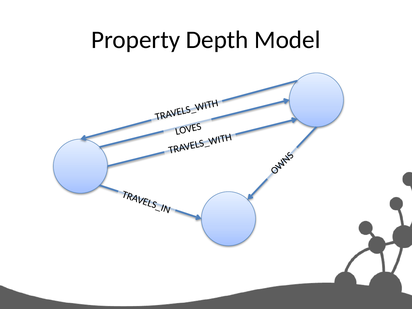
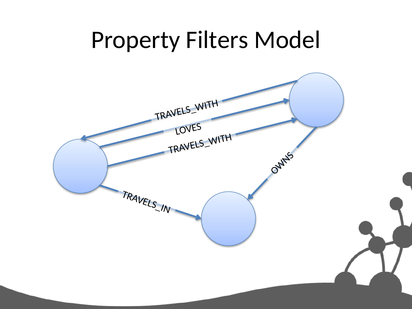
Depth: Depth -> Filters
